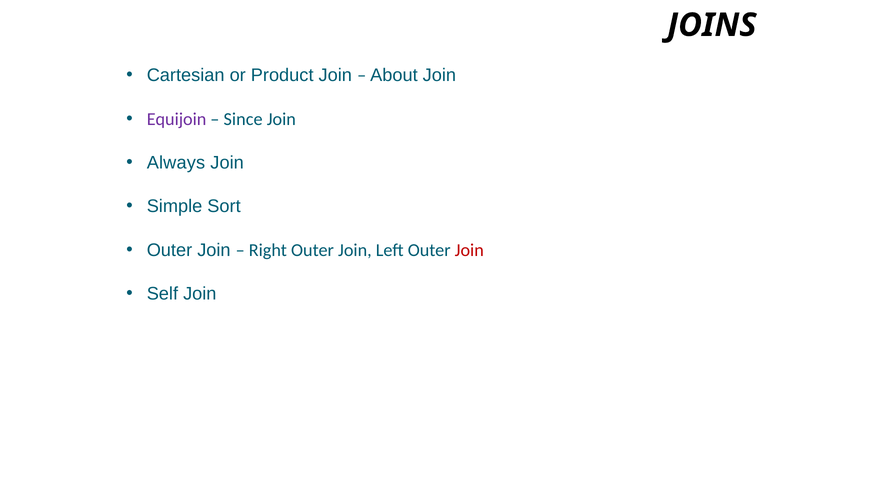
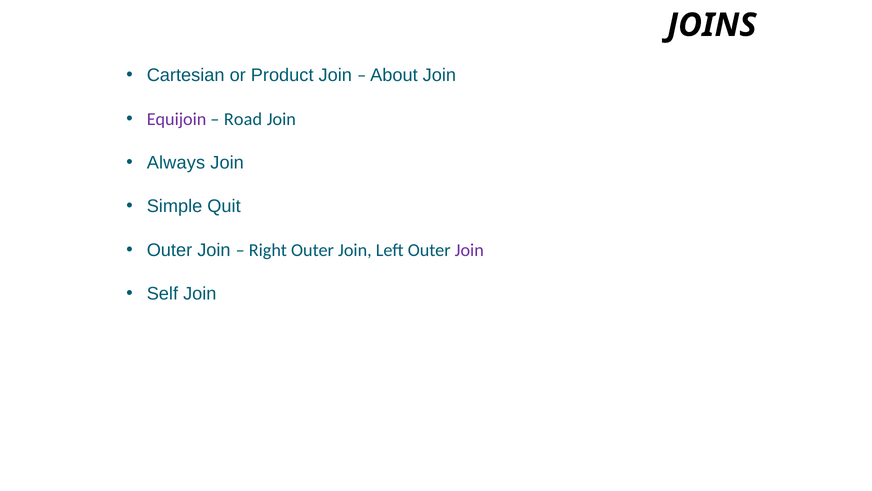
Since: Since -> Road
Sort: Sort -> Quit
Join at (469, 250) colour: red -> purple
